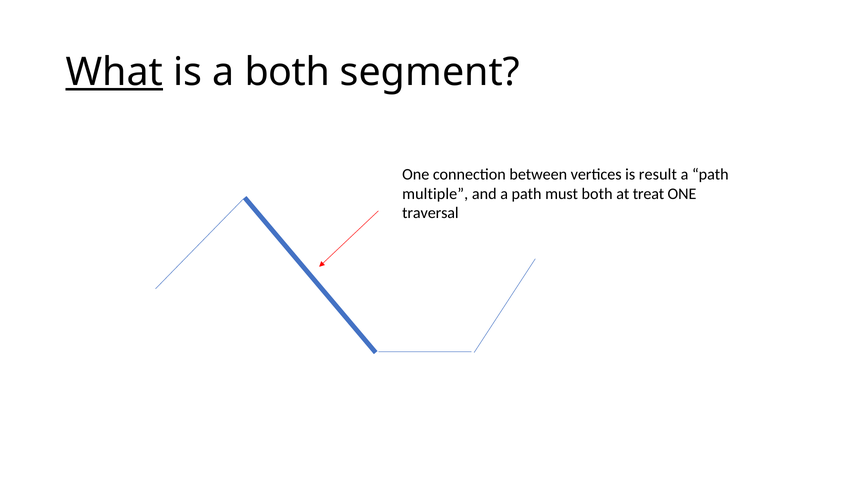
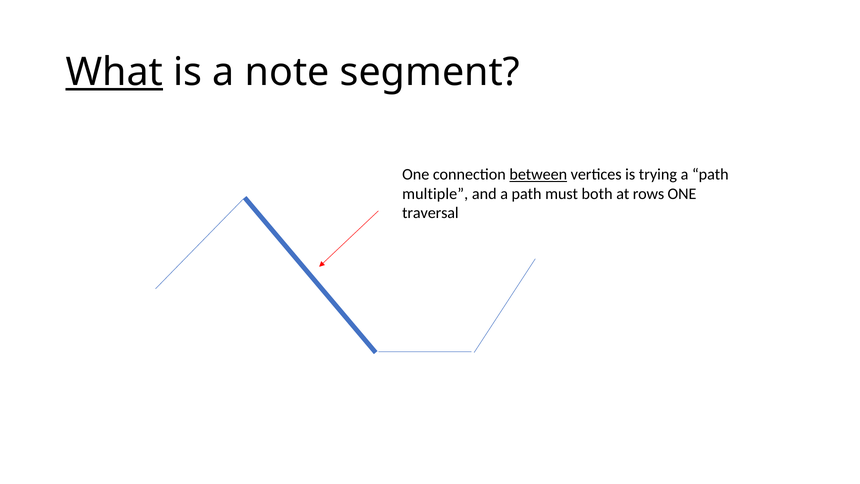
a both: both -> note
between underline: none -> present
result: result -> trying
treat: treat -> rows
